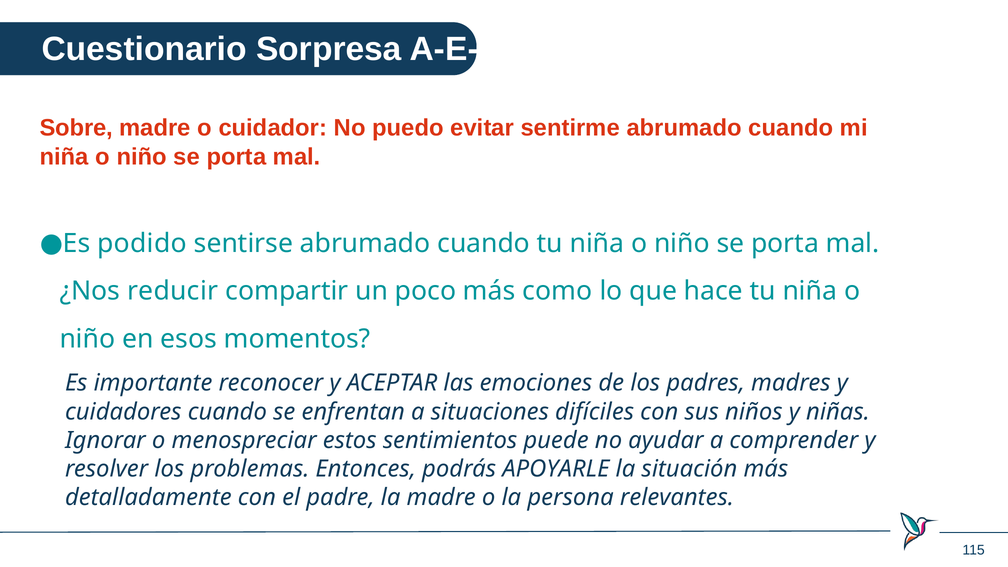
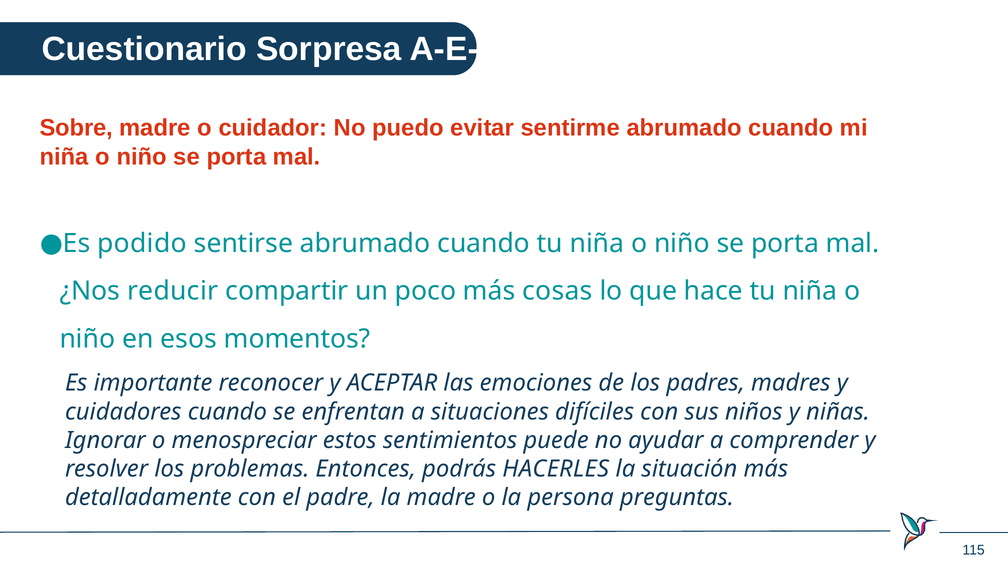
como: como -> cosas
APOYARLE: APOYARLE -> HACERLES
relevantes: relevantes -> preguntas
